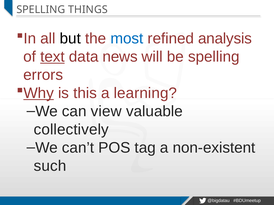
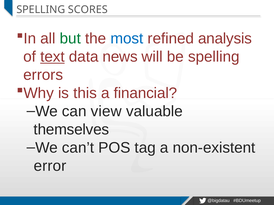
THINGS: THINGS -> SCORES
but colour: black -> green
Why underline: present -> none
learning: learning -> financial
collectively: collectively -> themselves
such: such -> error
